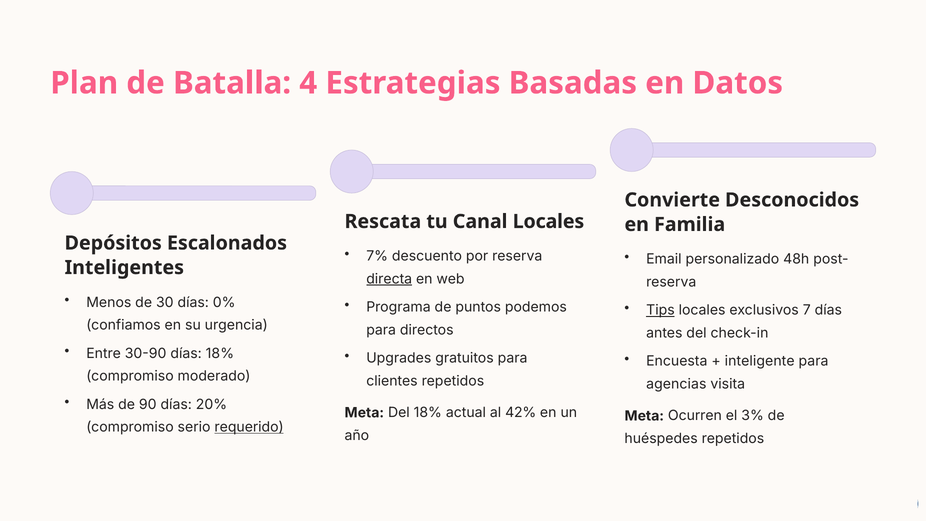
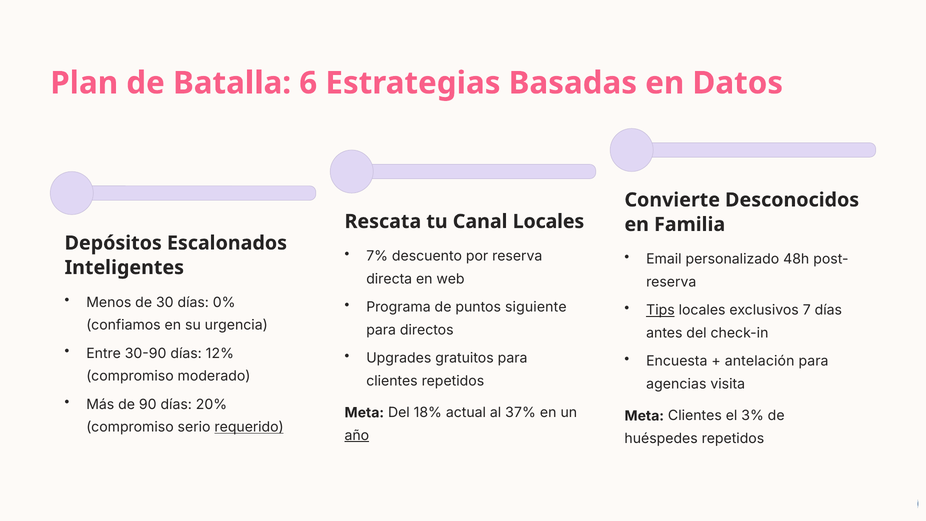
4: 4 -> 6
directa underline: present -> none
podemos: podemos -> siguiente
días 18%: 18% -> 12%
inteligente: inteligente -> antelación
42%: 42% -> 37%
Meta Ocurren: Ocurren -> Clientes
año underline: none -> present
